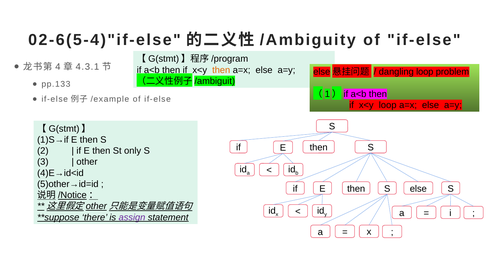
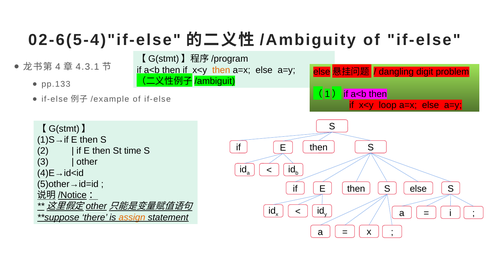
dangling loop: loop -> digit
only: only -> time
assign colour: purple -> orange
